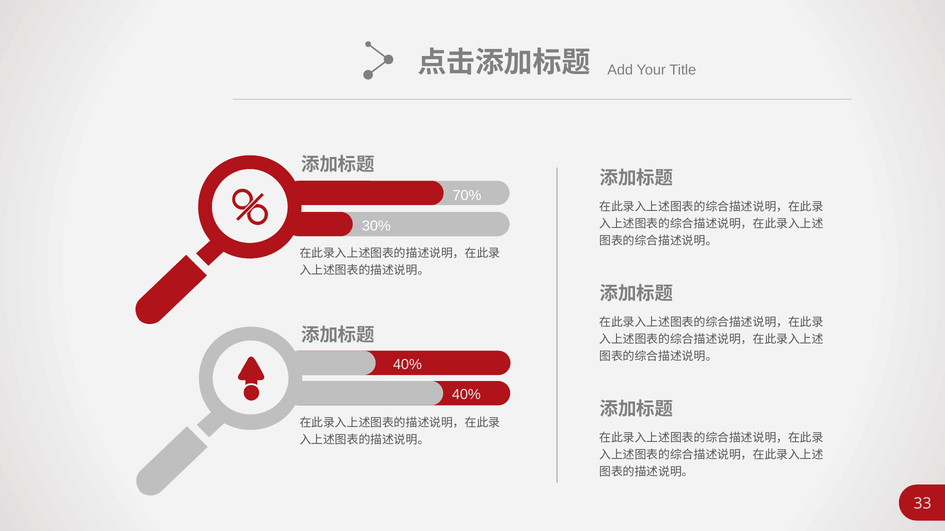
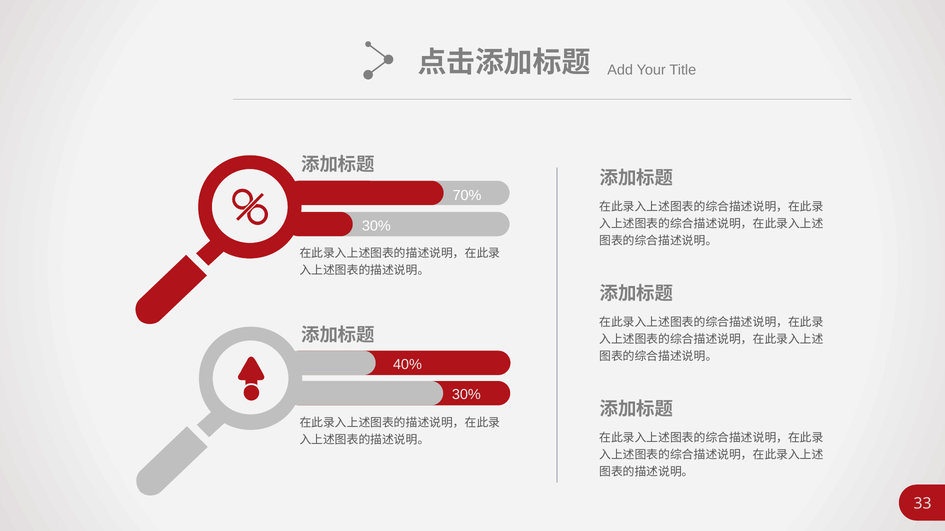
40% at (466, 395): 40% -> 30%
